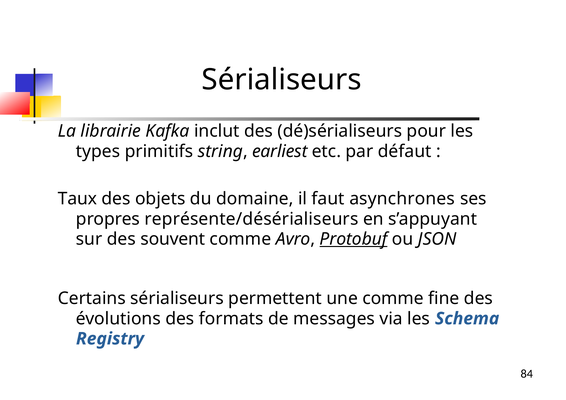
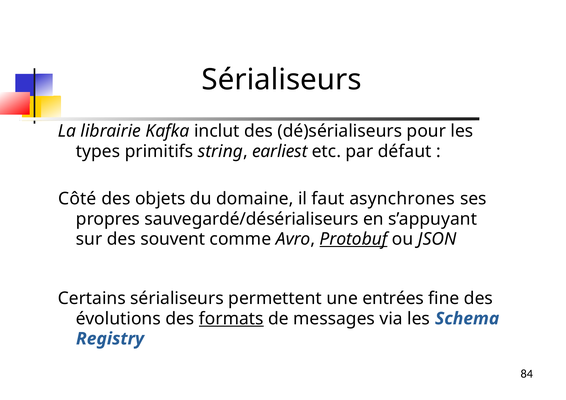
Taux: Taux -> Côté
représente/désérialiseurs: représente/désérialiseurs -> sauvegardé/désérialiseurs
une comme: comme -> entrées
formats underline: none -> present
